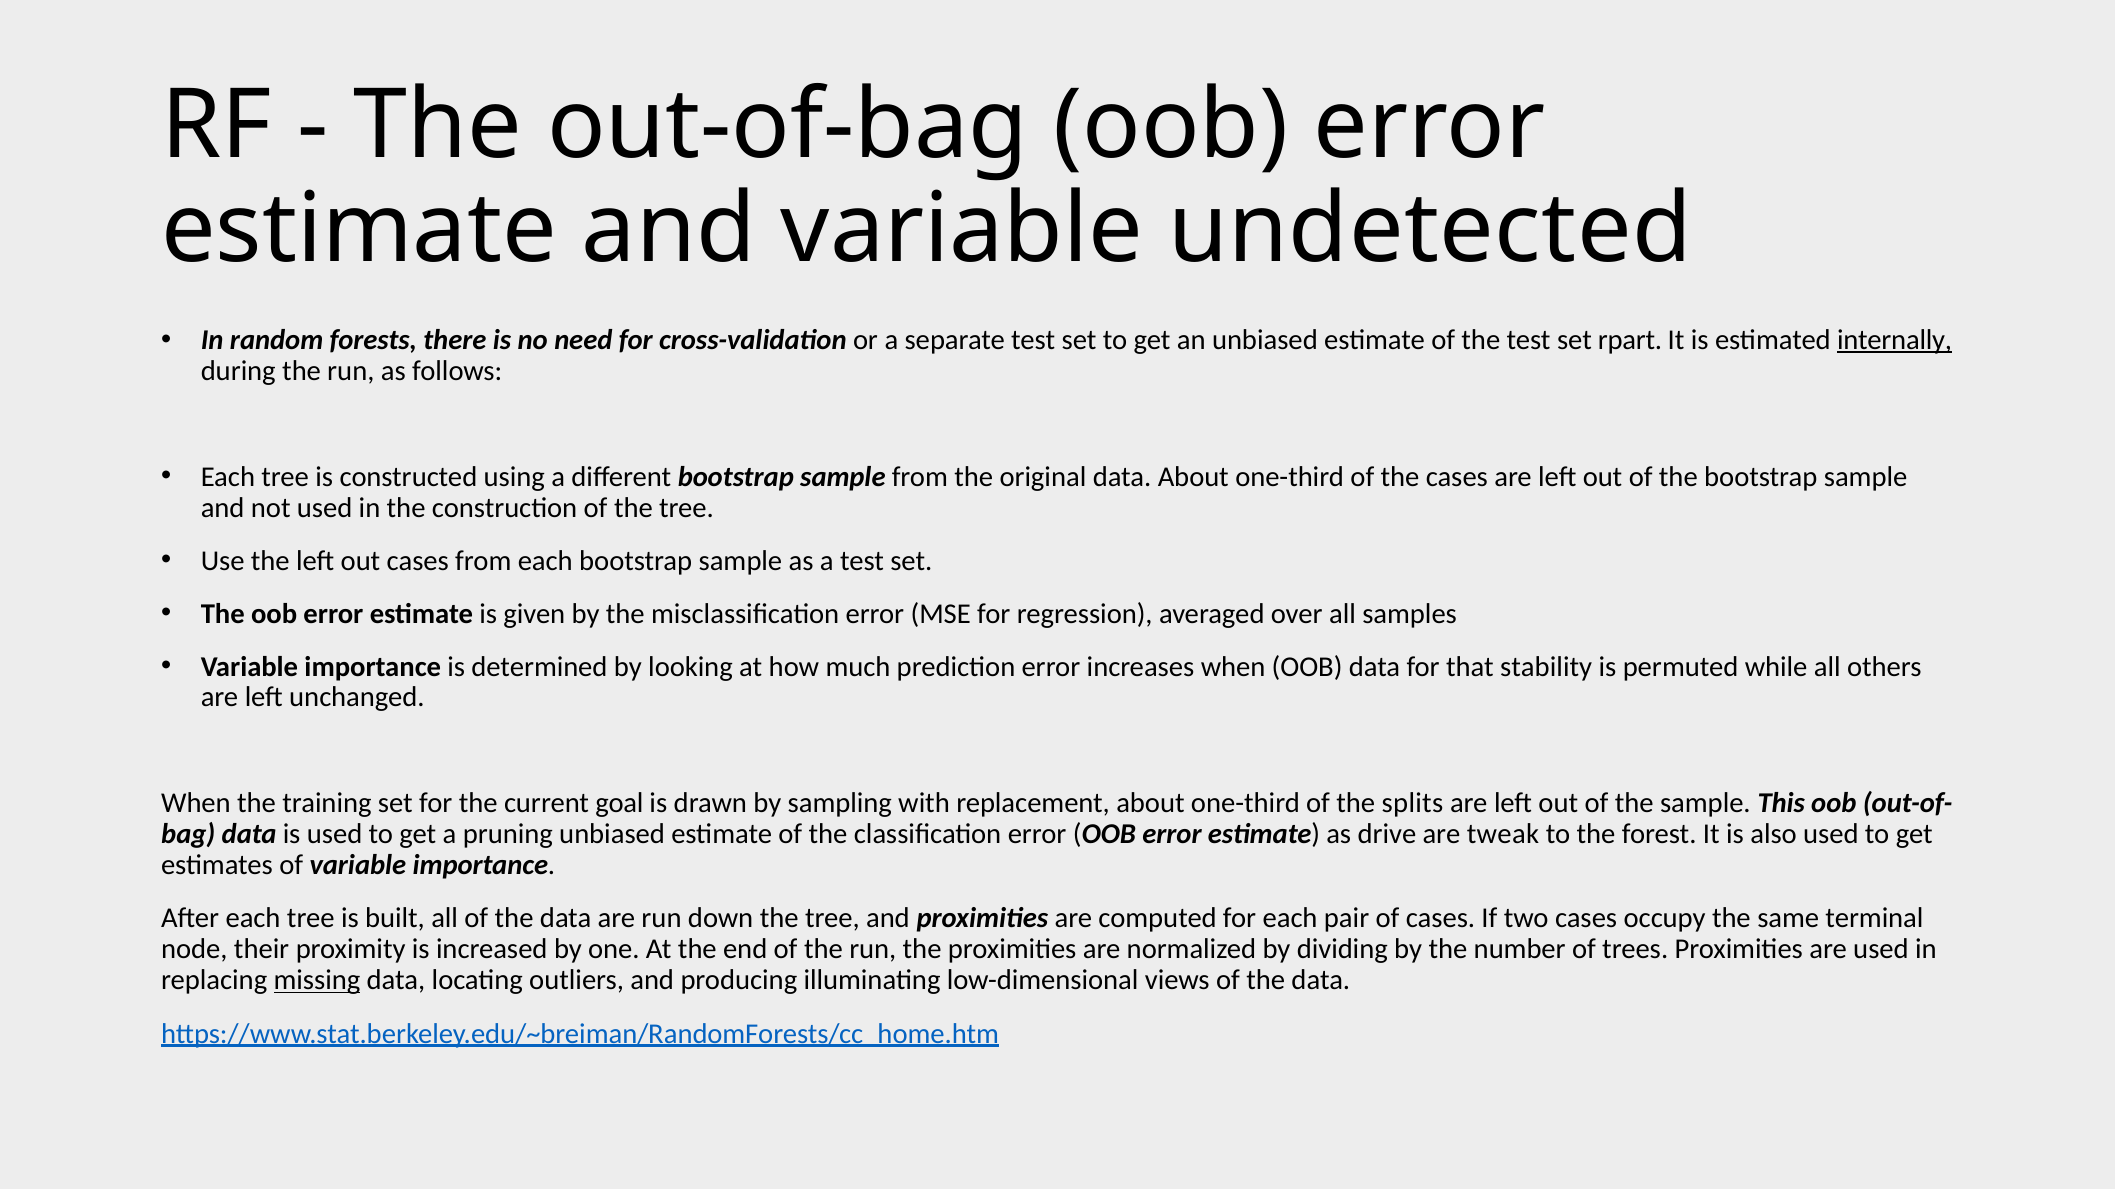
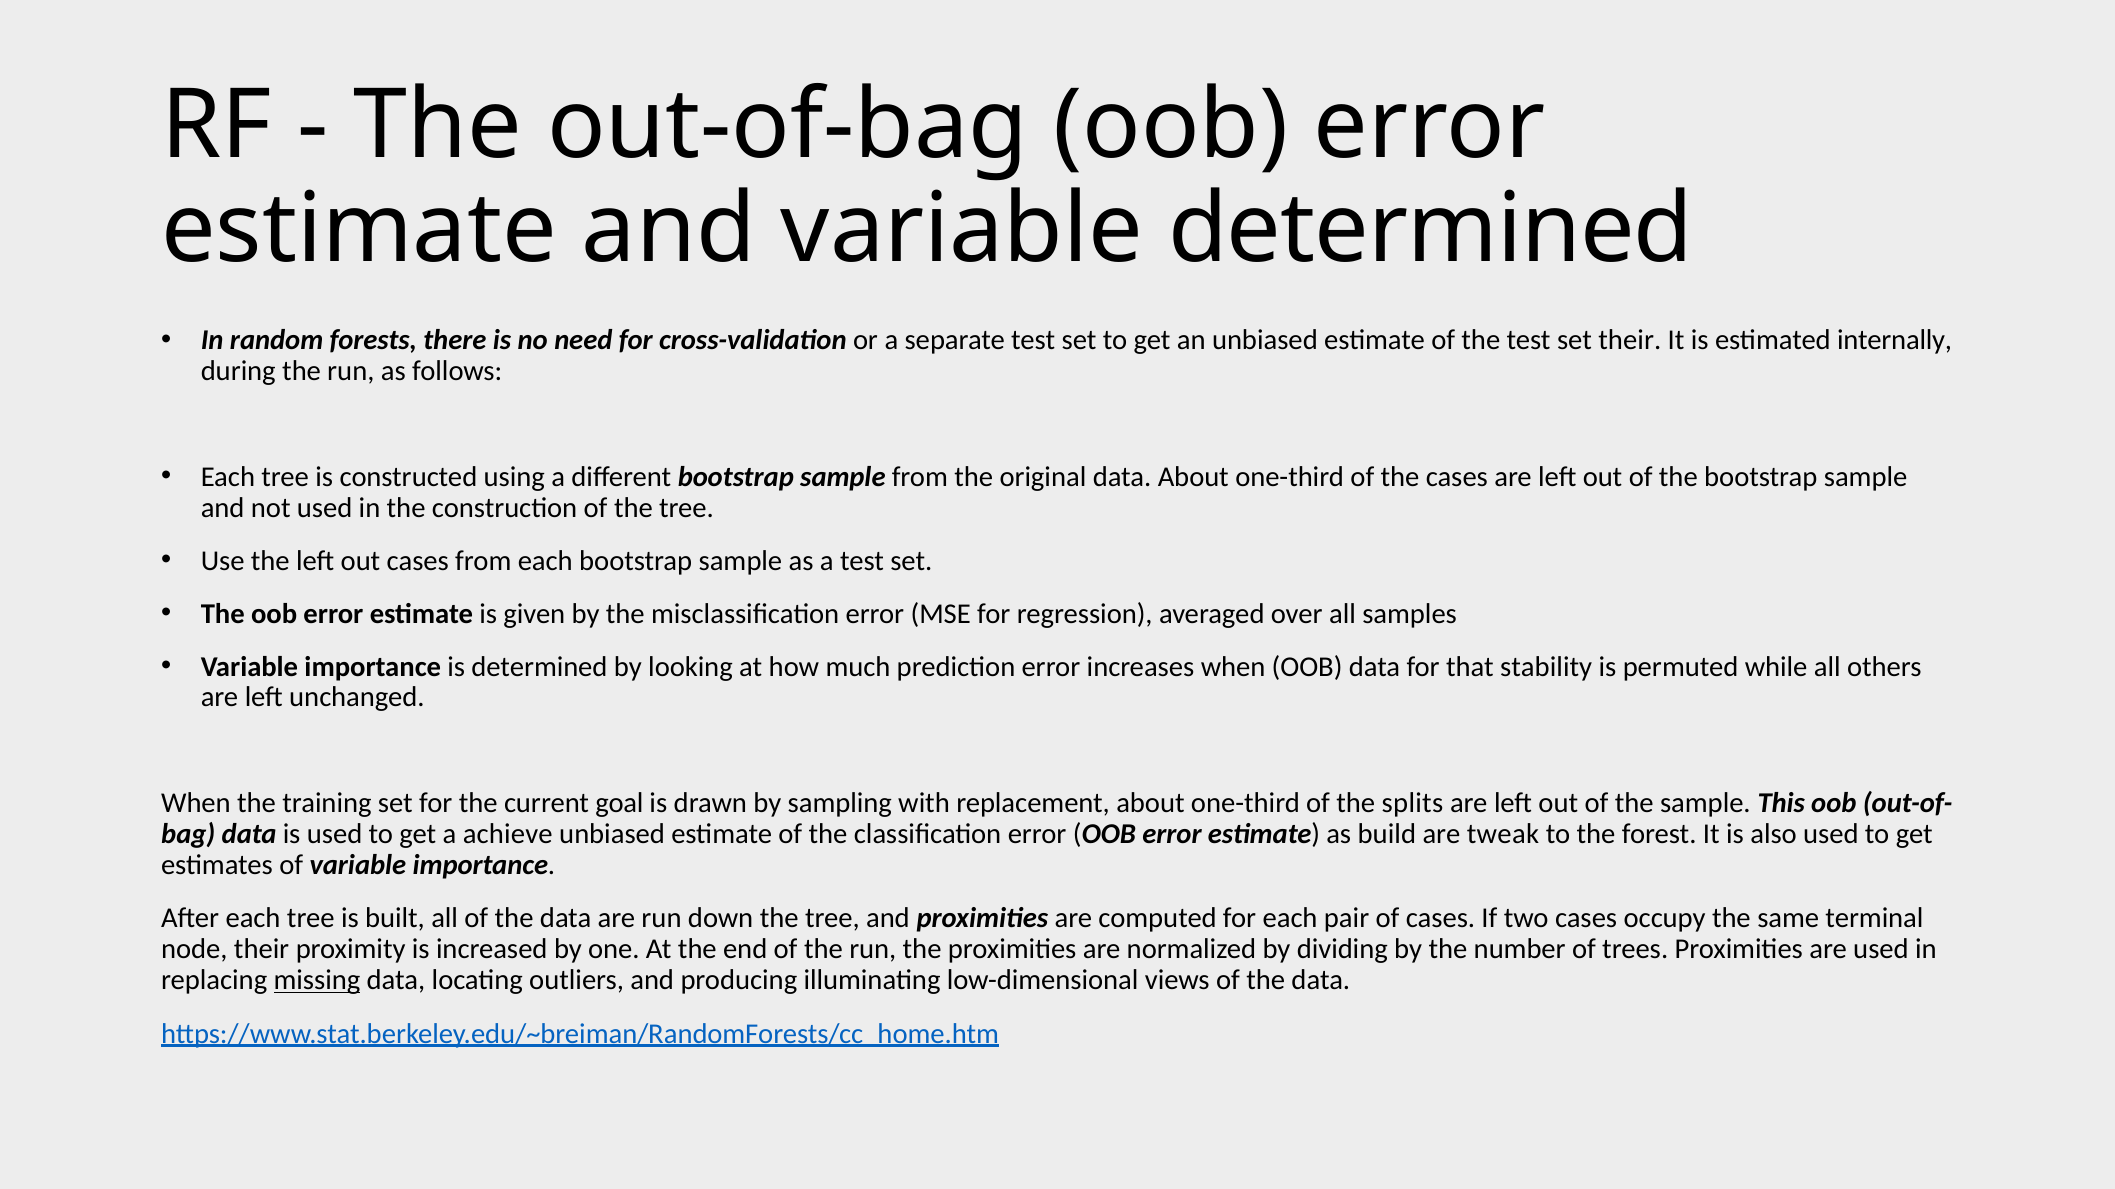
variable undetected: undetected -> determined
set rpart: rpart -> their
internally underline: present -> none
pruning: pruning -> achieve
drive: drive -> build
